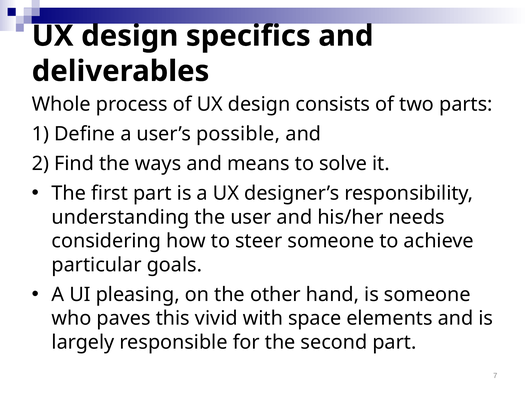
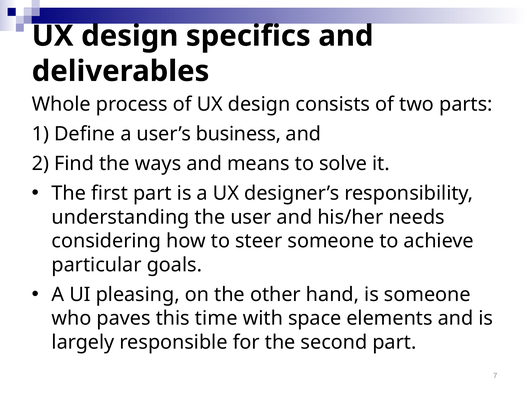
possible: possible -> business
vivid: vivid -> time
